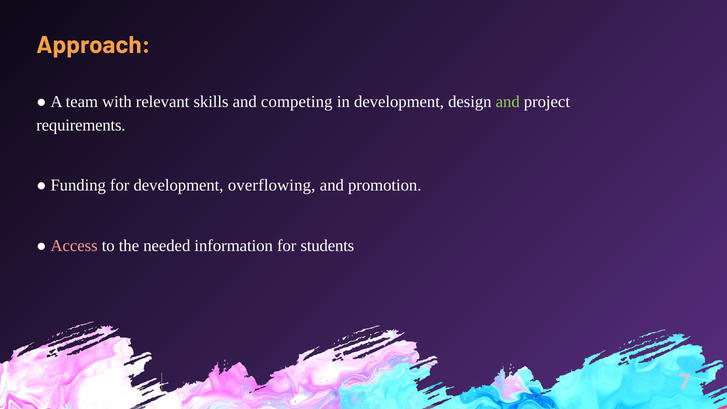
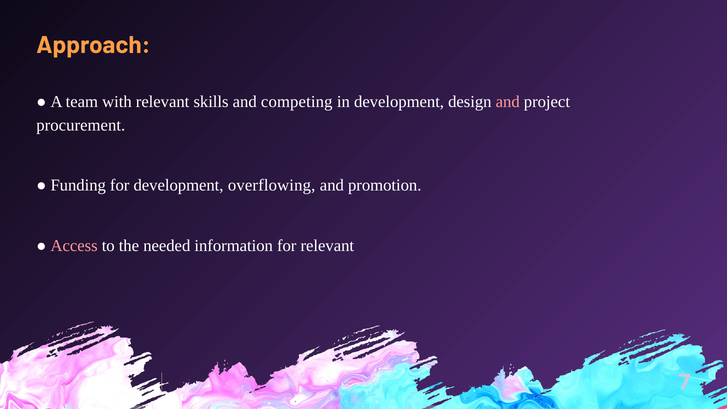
and at (508, 102) colour: light green -> pink
requirements: requirements -> procurement
for students: students -> relevant
